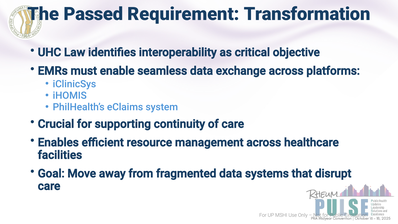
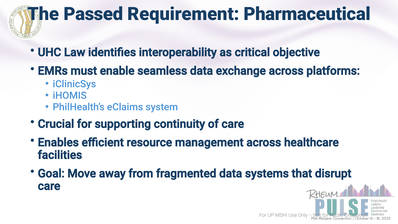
Transformation: Transformation -> Pharmaceutical
